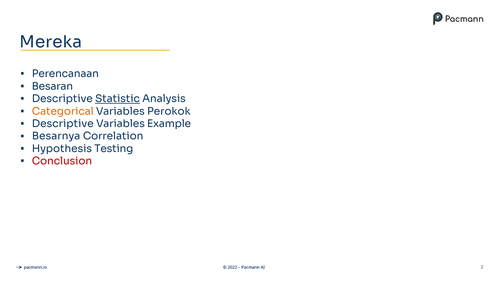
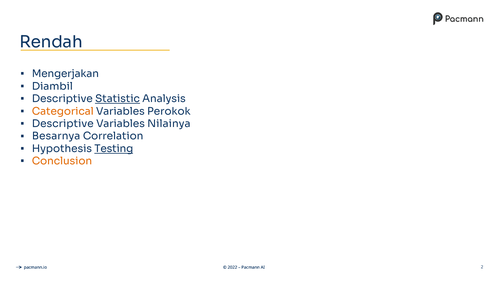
Mereka: Mereka -> Rendah
Perencanaan: Perencanaan -> Mengerjakan
Besaran: Besaran -> Diambil
Example: Example -> Nilainya
Testing underline: none -> present
Conclusion colour: red -> orange
